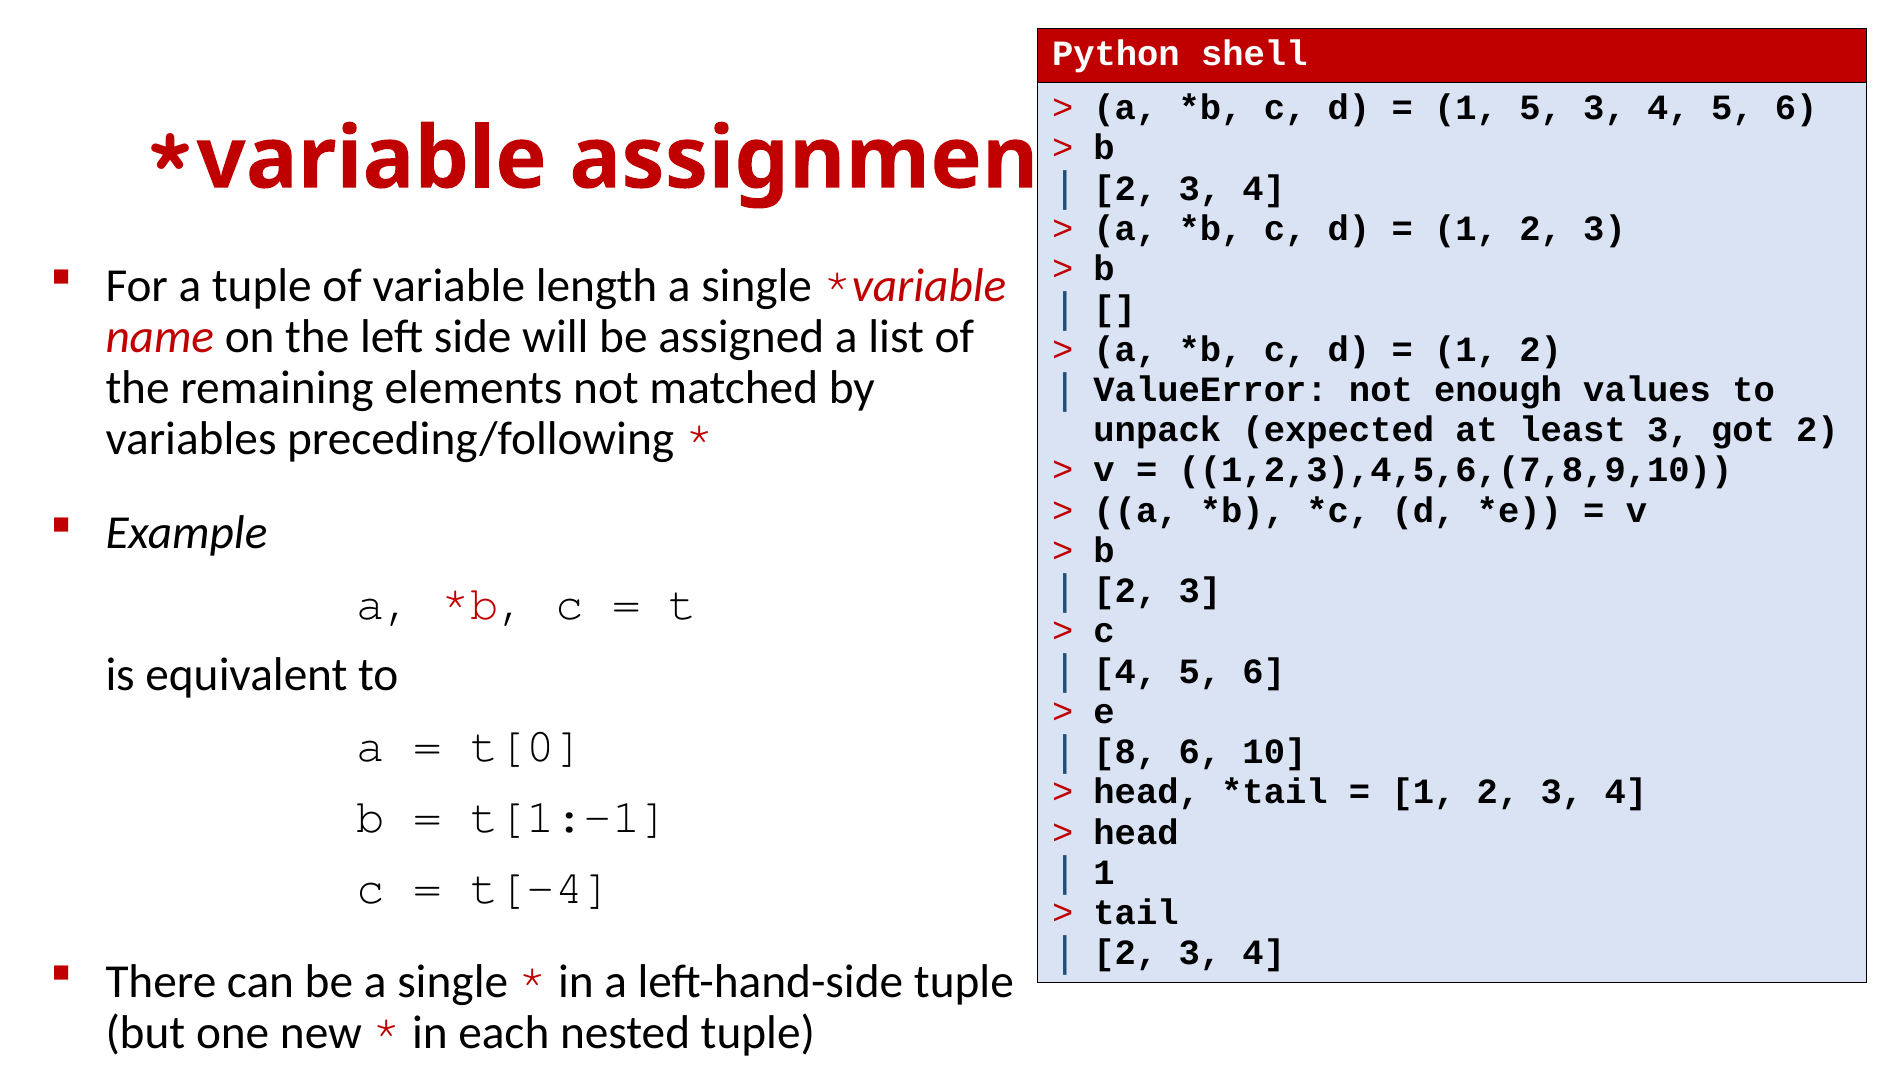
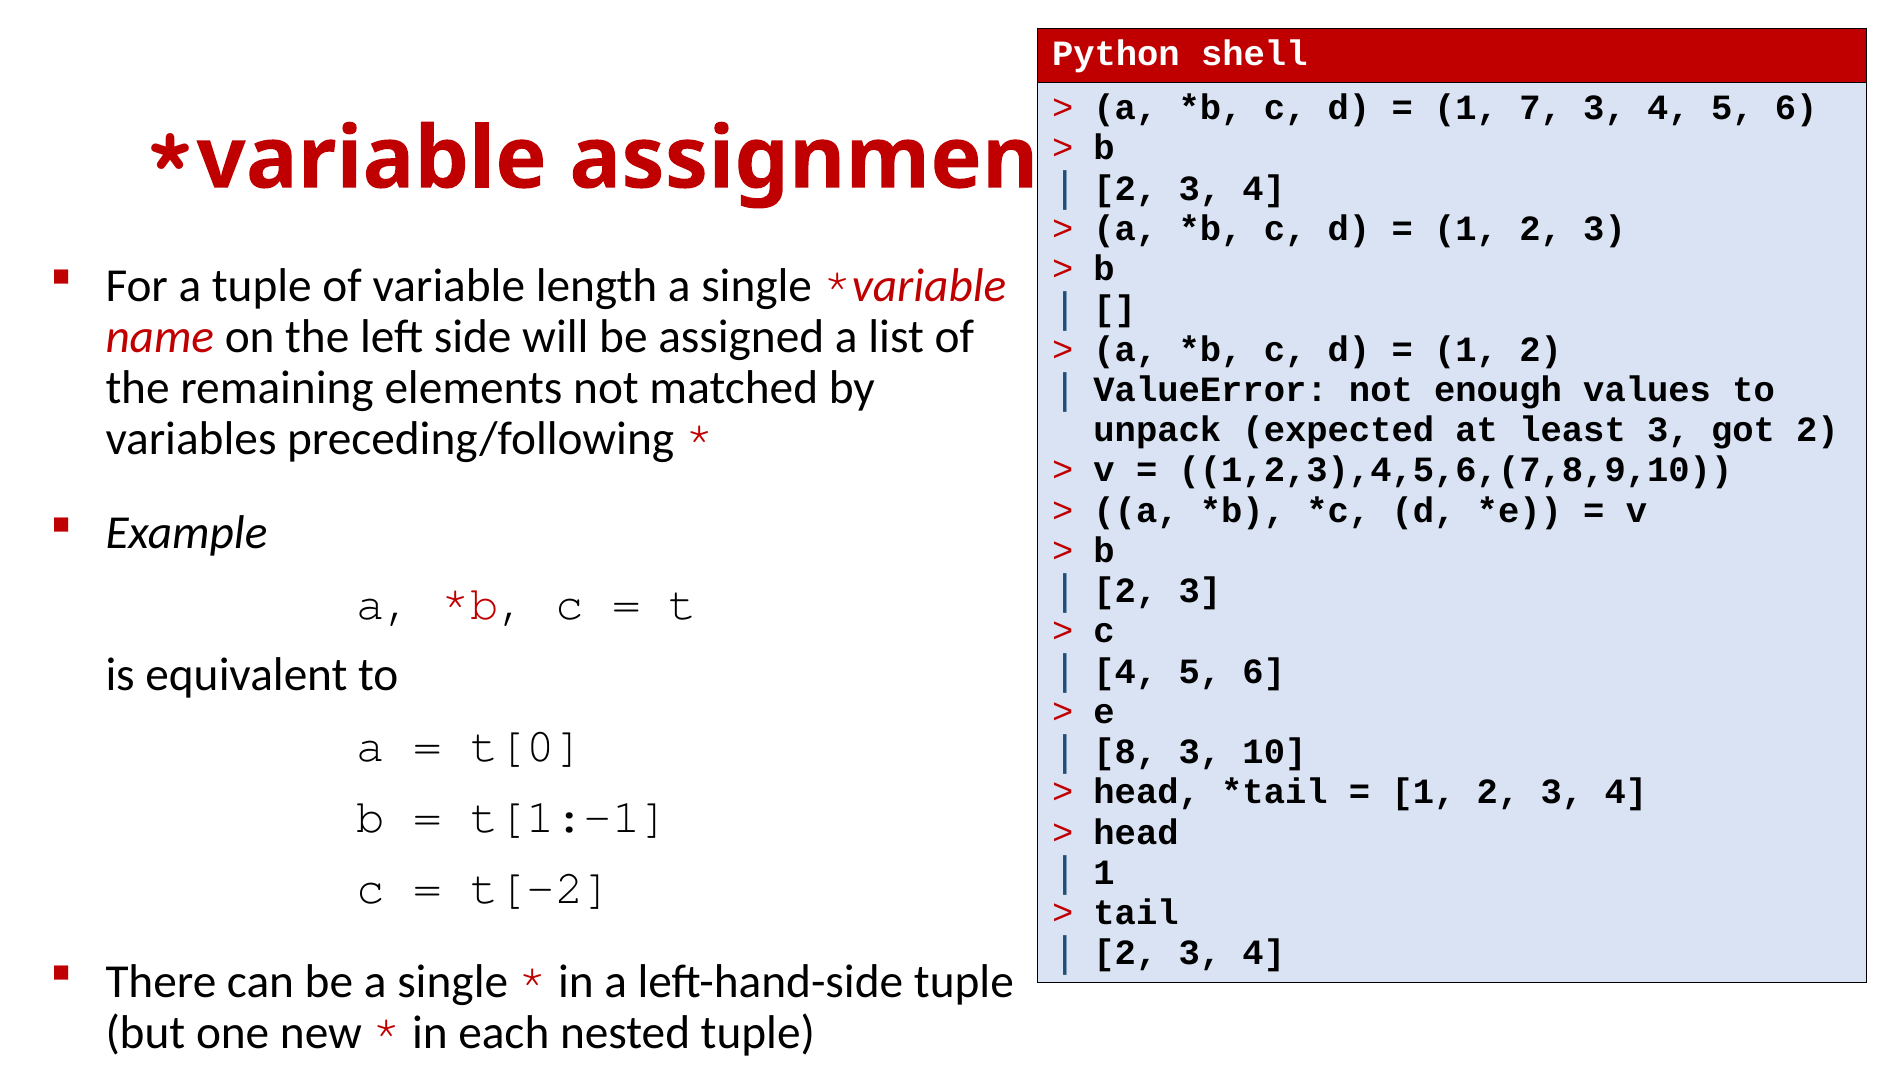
1 5: 5 -> 7
8 6: 6 -> 3
t[-4: t[-4 -> t[-2
